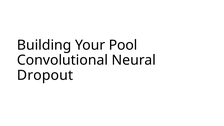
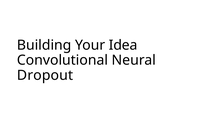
Pool: Pool -> Idea
